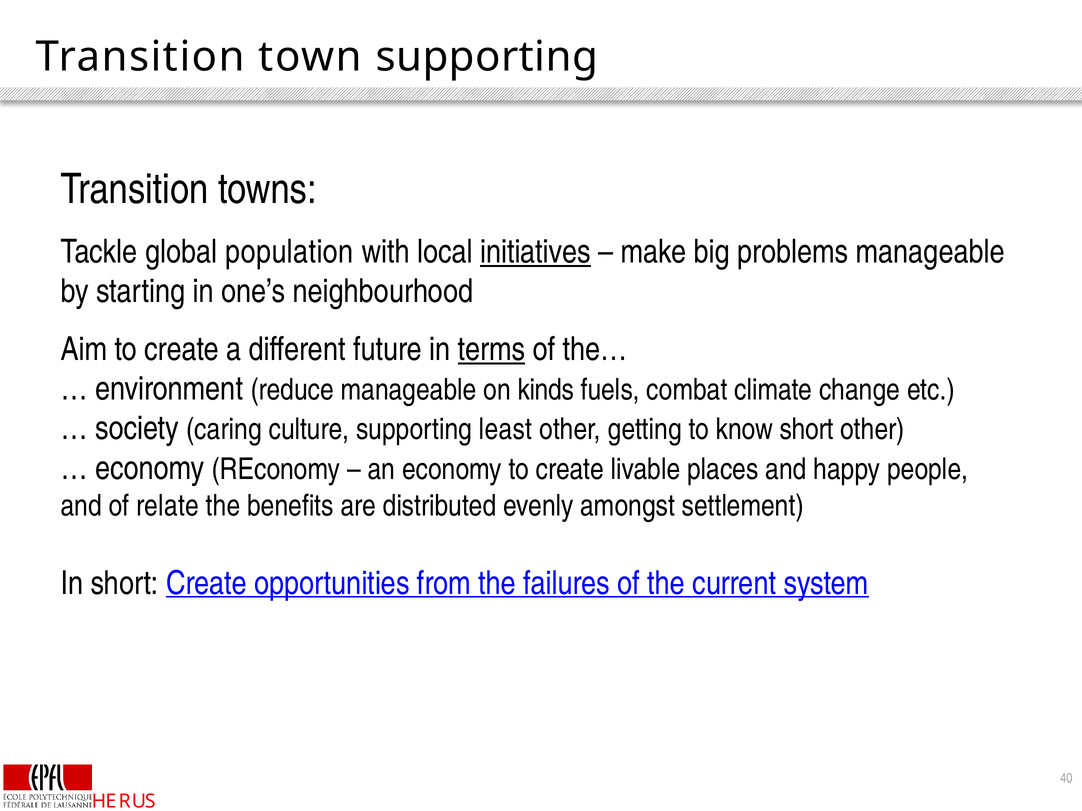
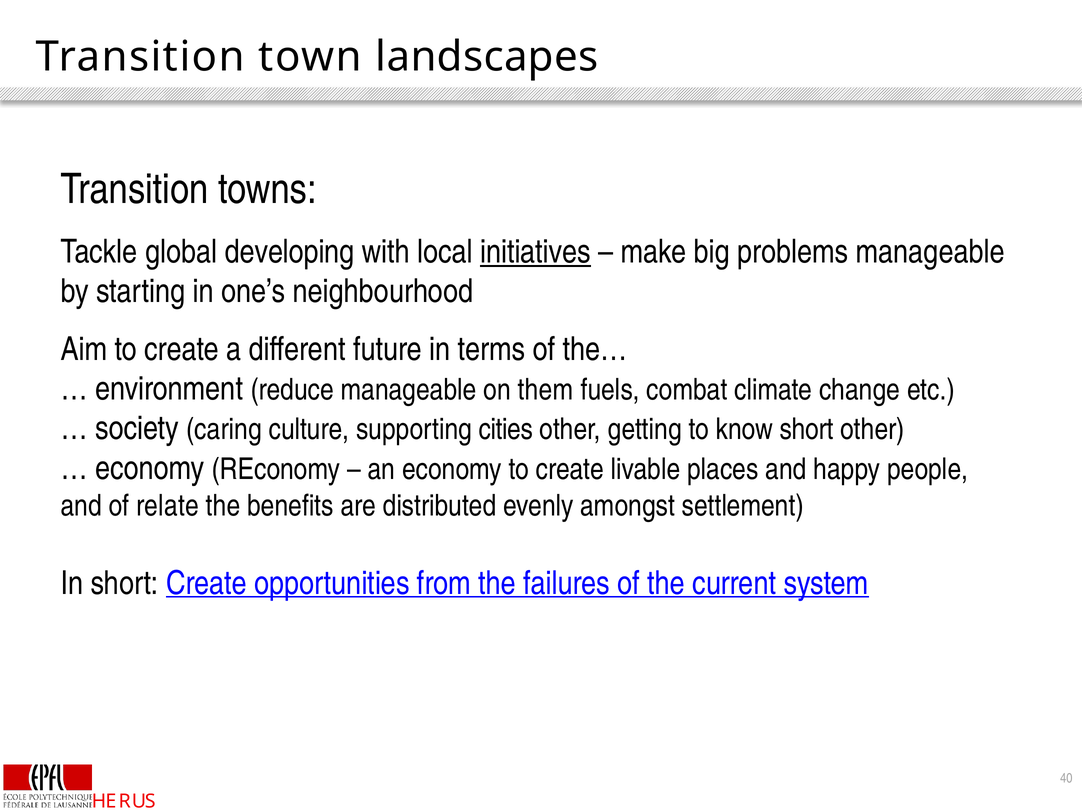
town supporting: supporting -> landscapes
population: population -> developing
terms underline: present -> none
kinds: kinds -> them
least: least -> cities
